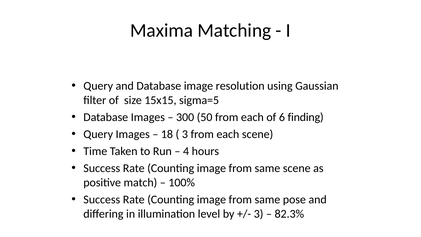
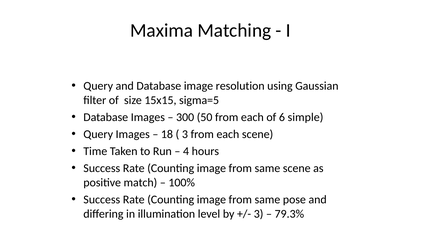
finding: finding -> simple
82.3%: 82.3% -> 79.3%
